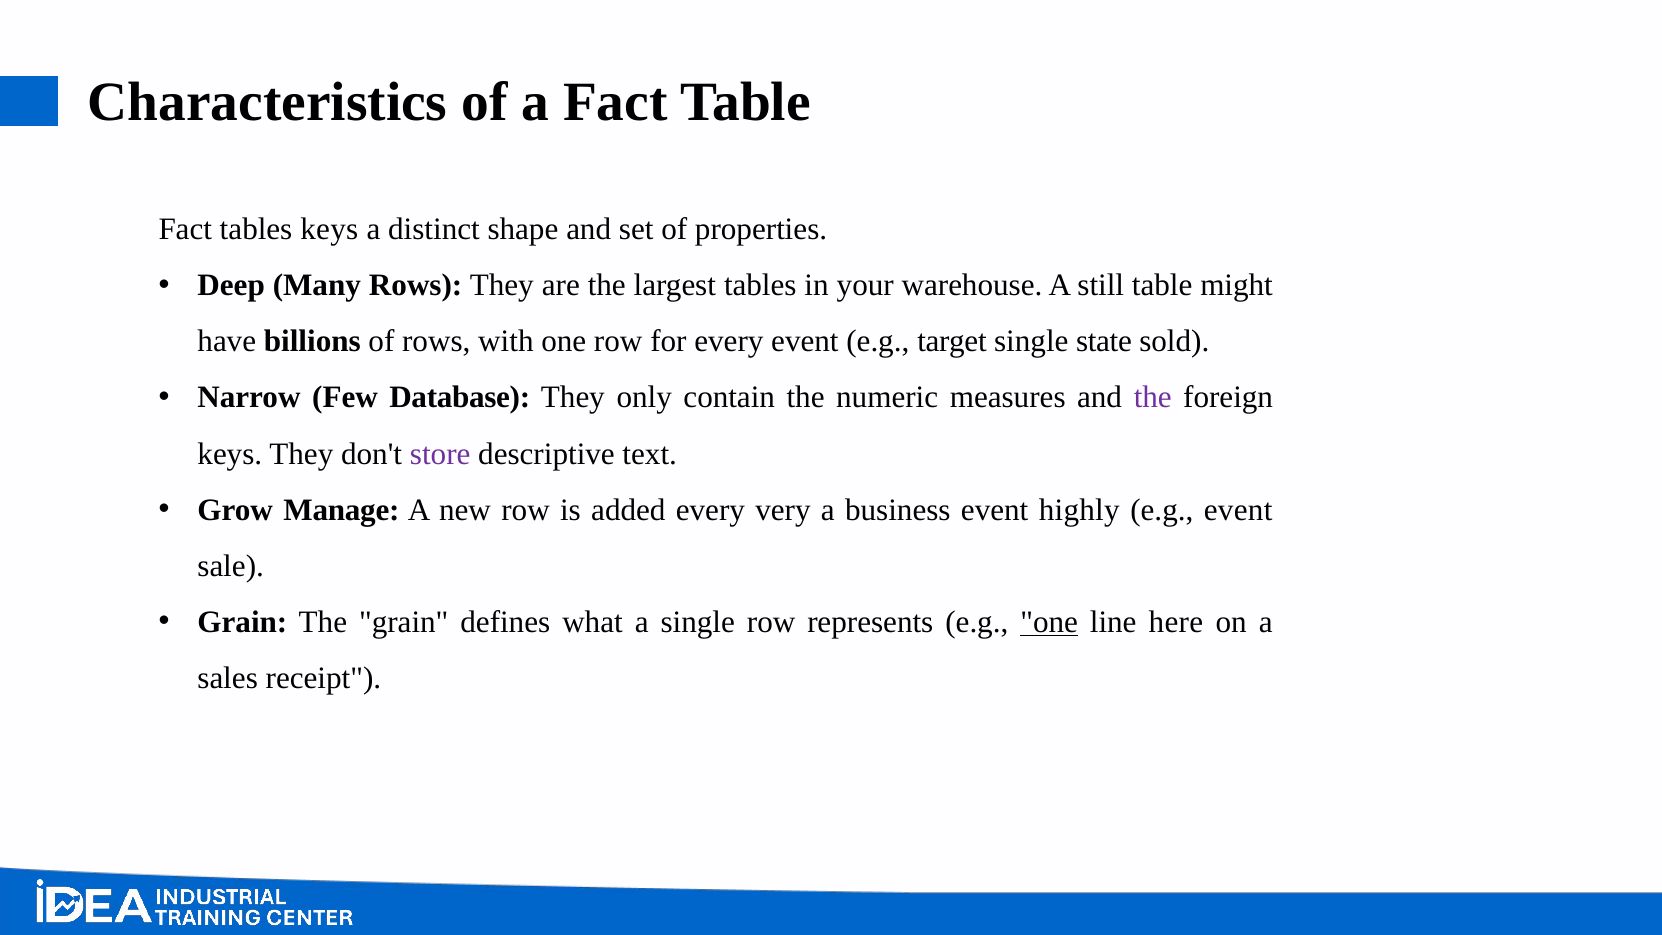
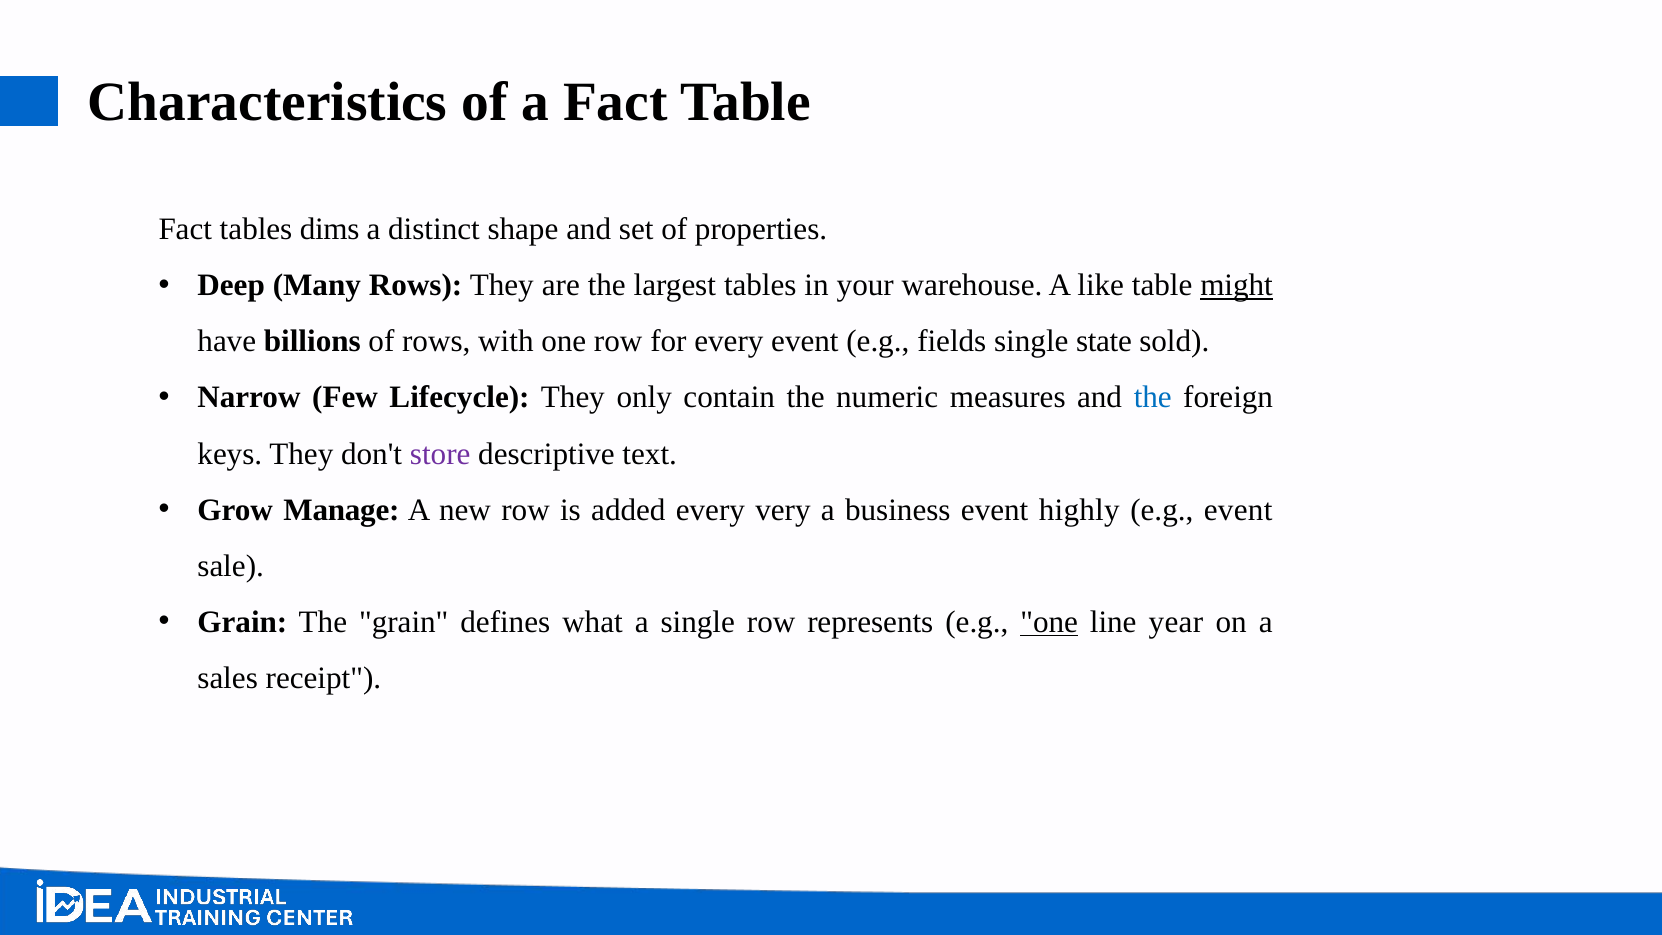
tables keys: keys -> dims
still: still -> like
might underline: none -> present
target: target -> fields
Database: Database -> Lifecycle
the at (1153, 398) colour: purple -> blue
here: here -> year
